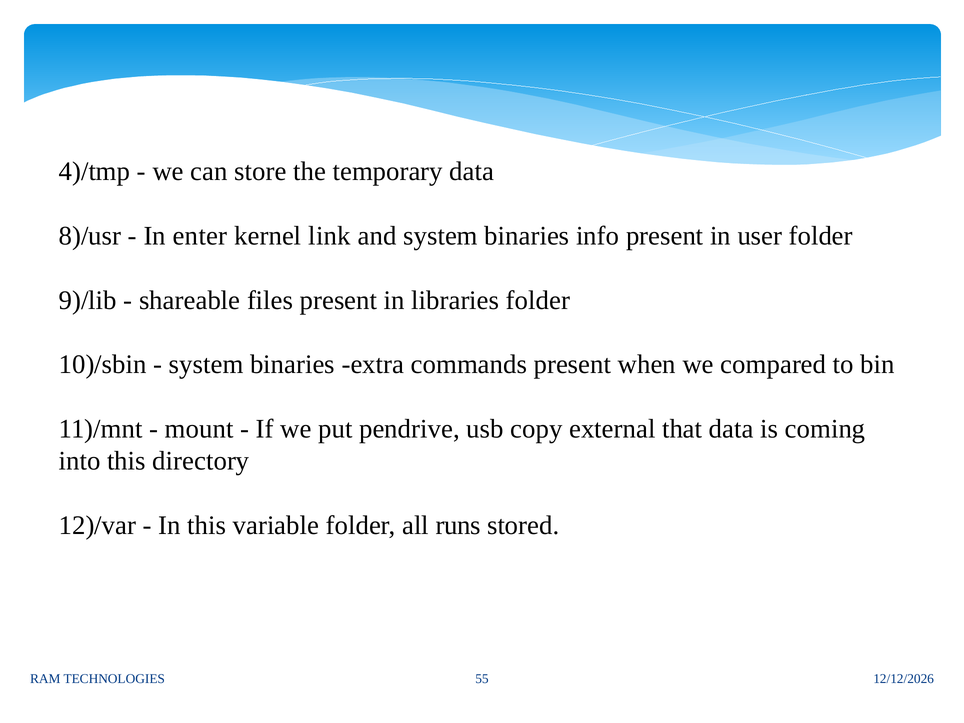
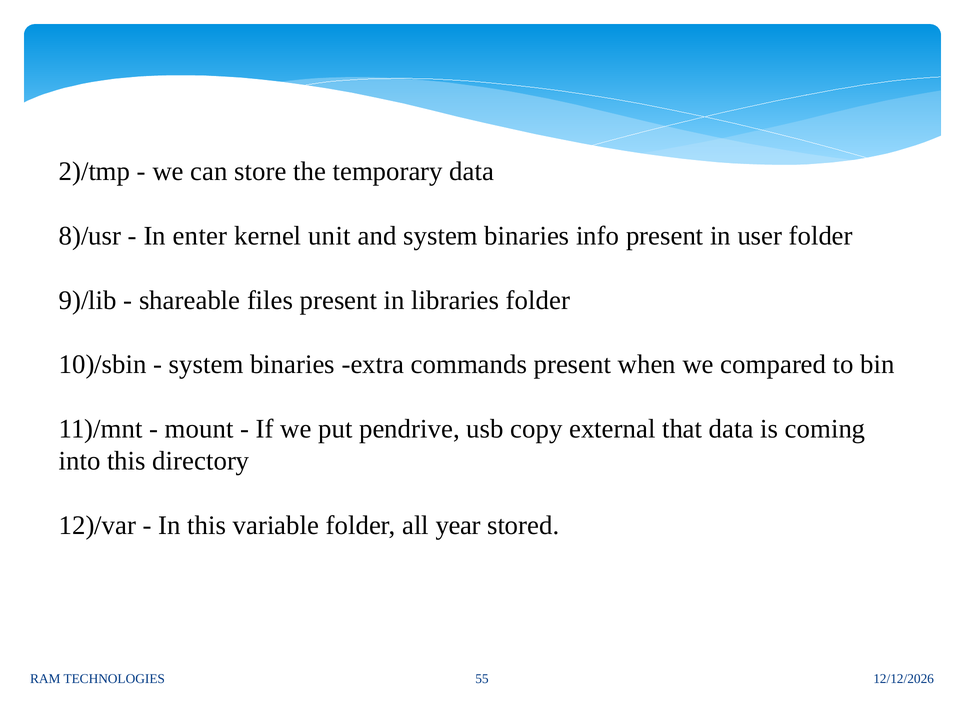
4)/tmp: 4)/tmp -> 2)/tmp
link: link -> unit
runs: runs -> year
